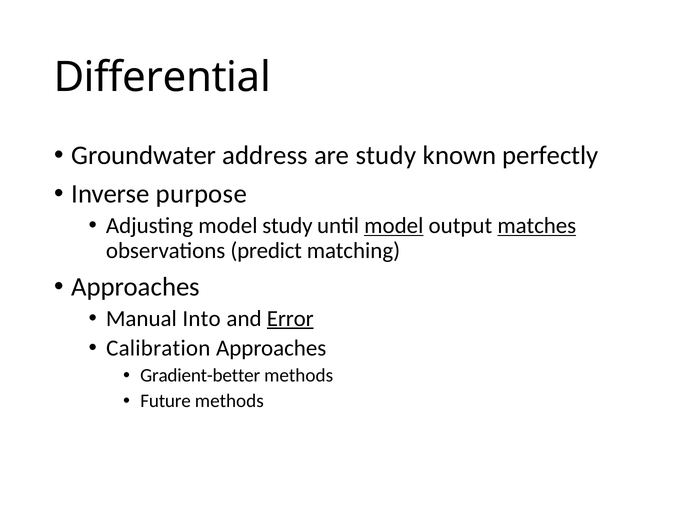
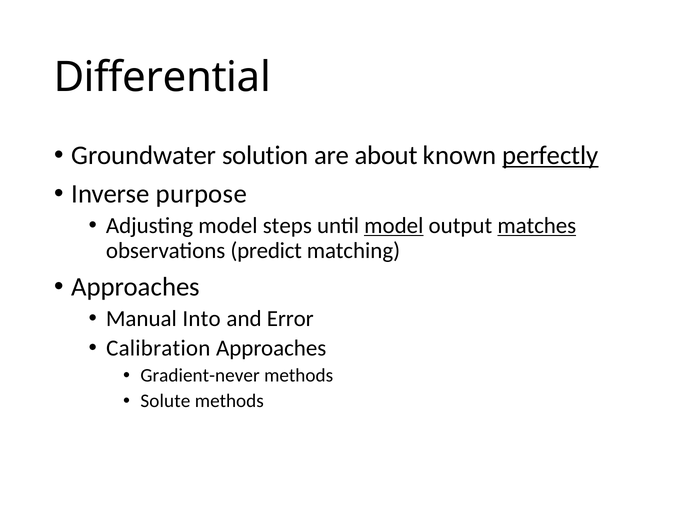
address: address -> solution
are study: study -> about
perfectly underline: none -> present
model study: study -> steps
Error underline: present -> none
Gradient-better: Gradient-better -> Gradient-never
Future: Future -> Solute
